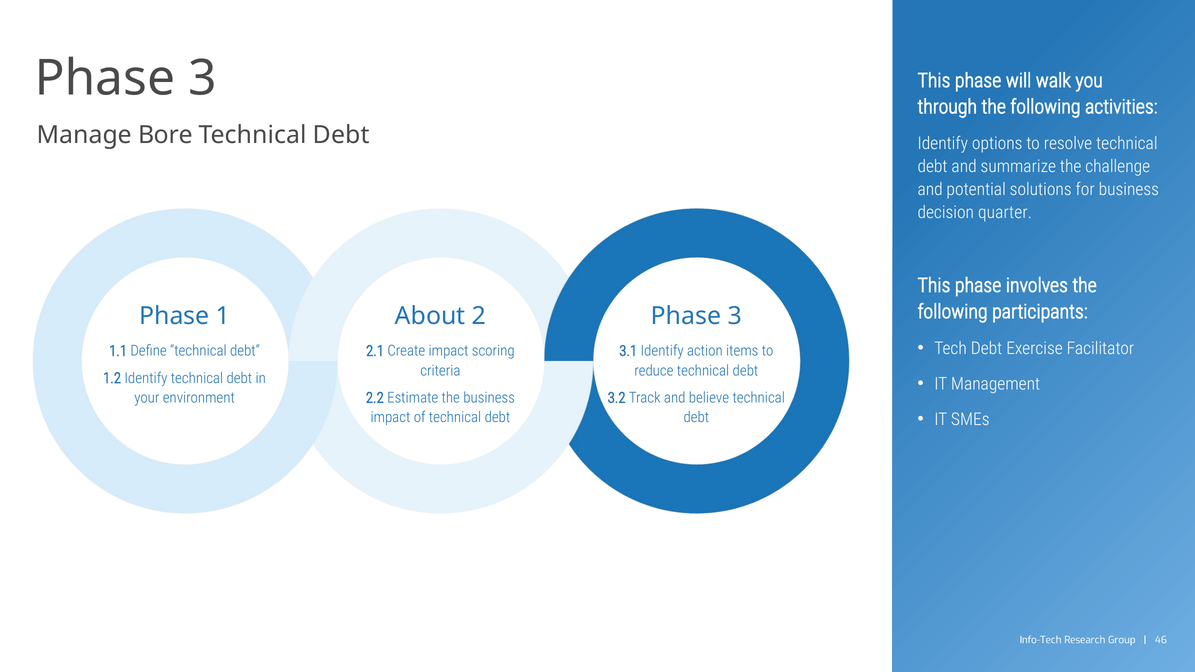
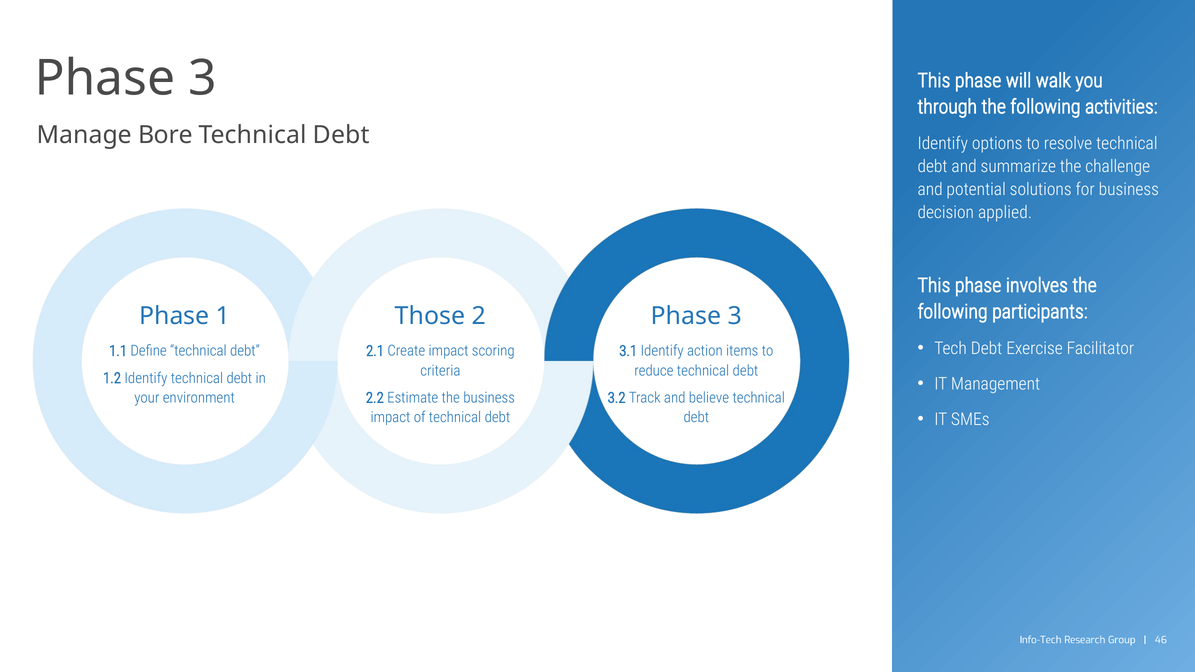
quarter: quarter -> applied
About: About -> Those
